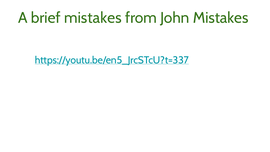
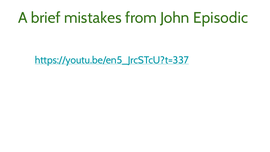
John Mistakes: Mistakes -> Episodic
